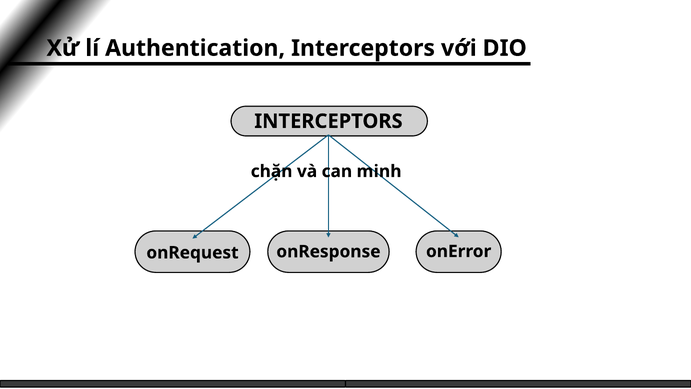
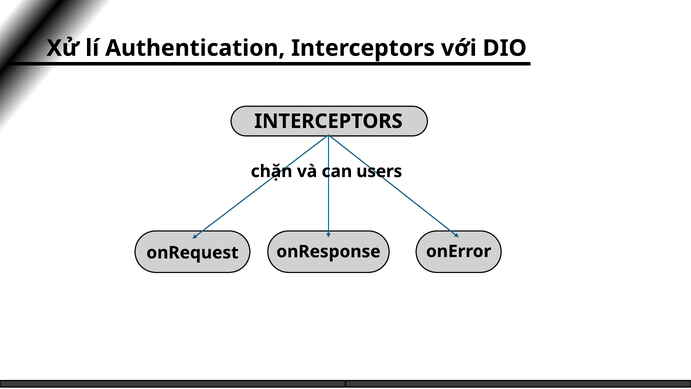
minh: minh -> users
